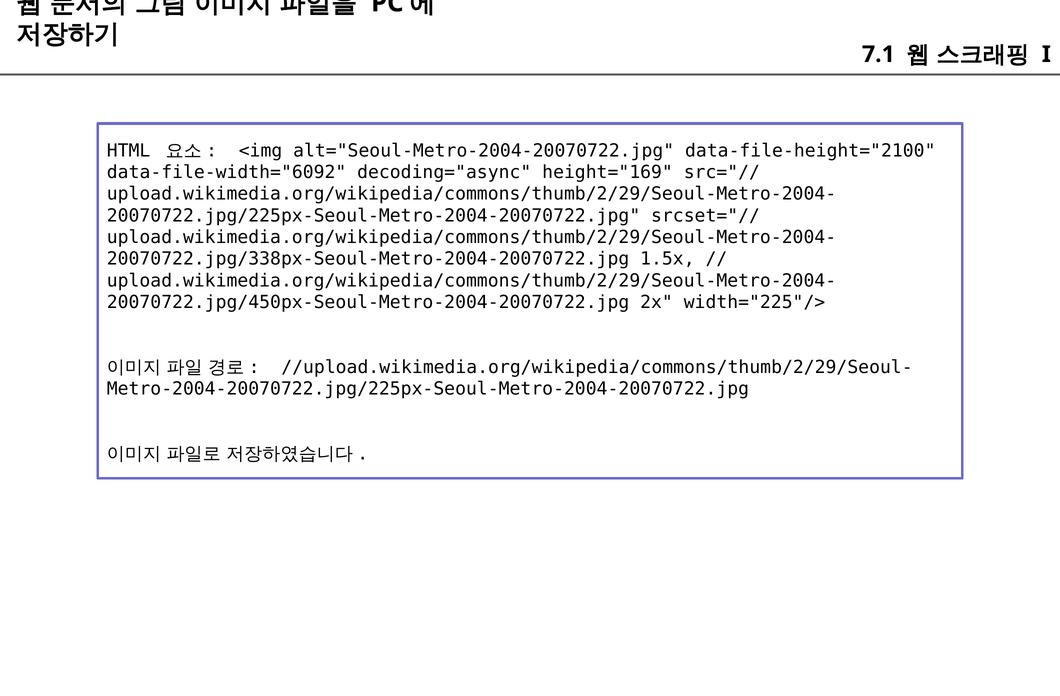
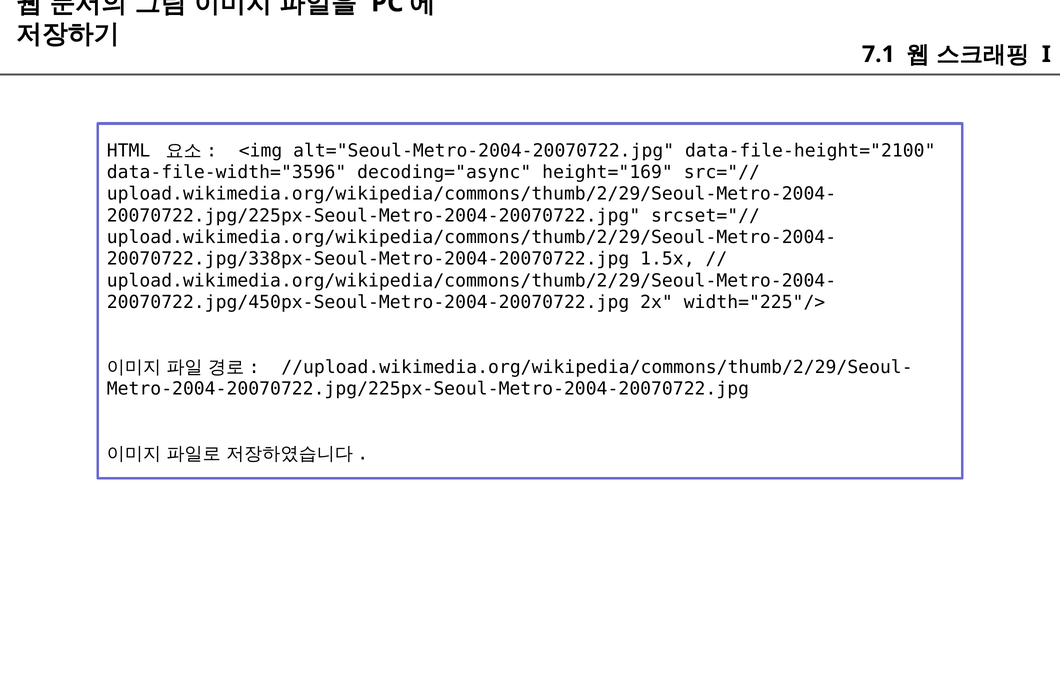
data-file-width="6092: data-file-width="6092 -> data-file-width="3596
